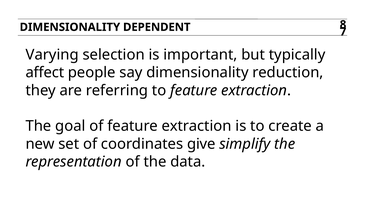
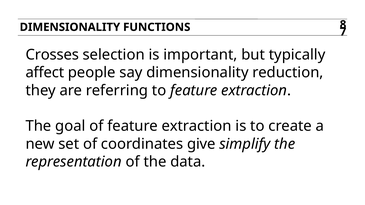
DEPENDENT: DEPENDENT -> FUNCTIONS
Varying: Varying -> Crosses
